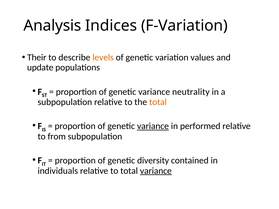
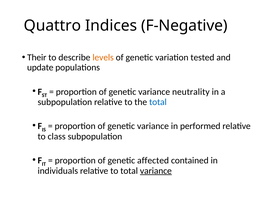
Analysis: Analysis -> Quattro
F-Variation: F-Variation -> F-Negative
values: values -> tested
total at (158, 102) colour: orange -> blue
variance at (153, 126) underline: present -> none
from: from -> class
diversity: diversity -> affected
